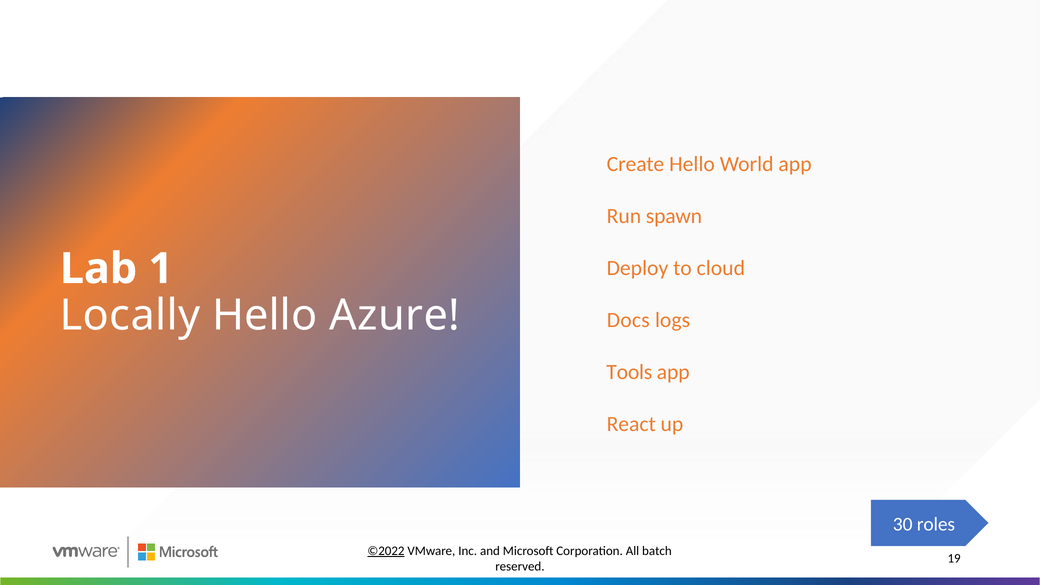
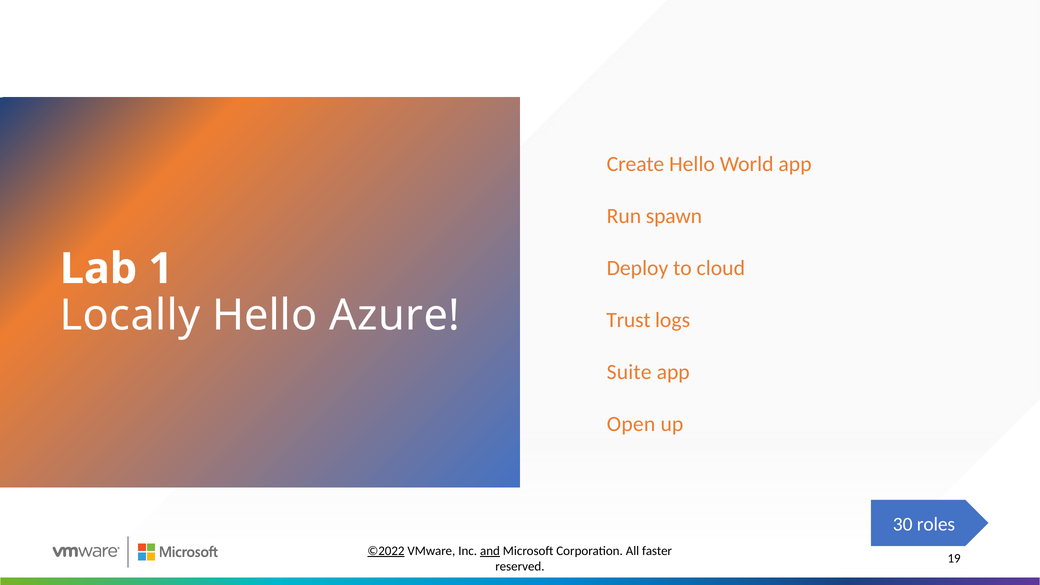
Docs: Docs -> Trust
Tools: Tools -> Suite
React: React -> Open
and underline: none -> present
batch: batch -> faster
